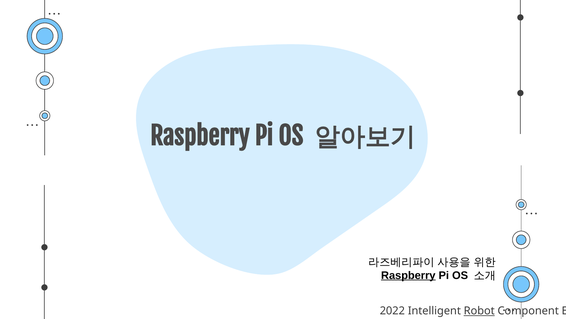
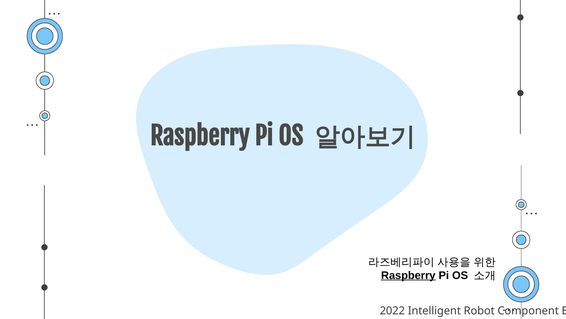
Robot underline: present -> none
